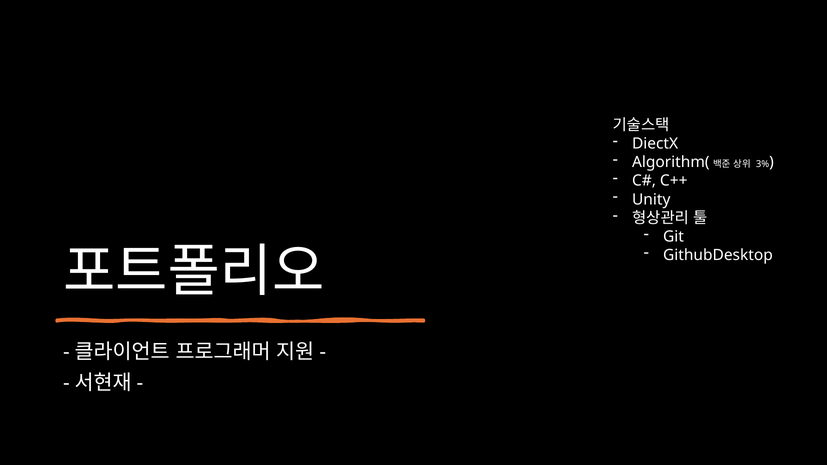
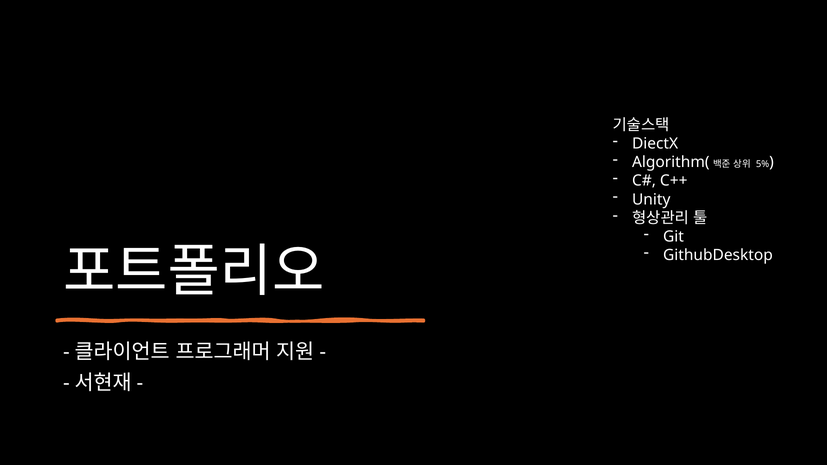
3%: 3% -> 5%
